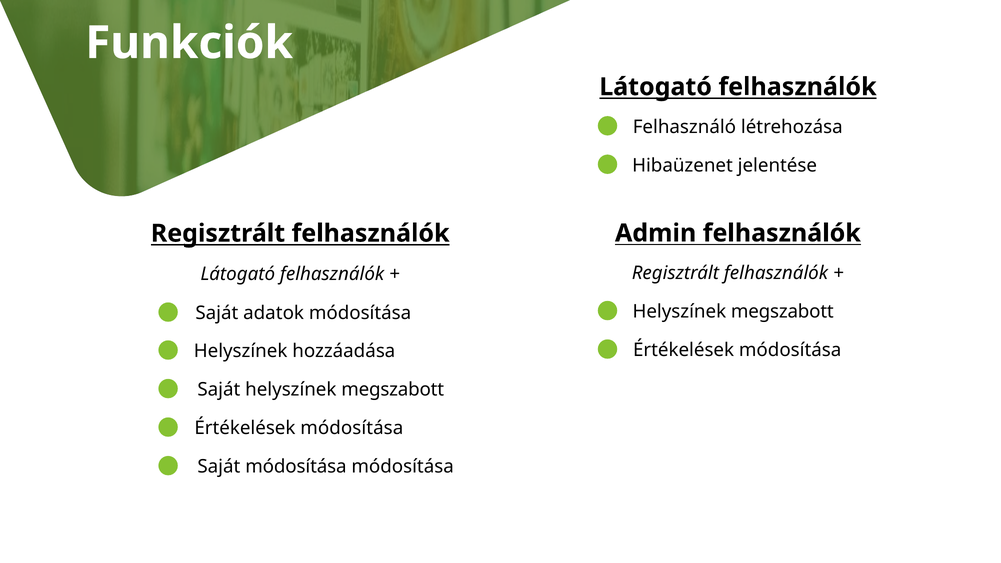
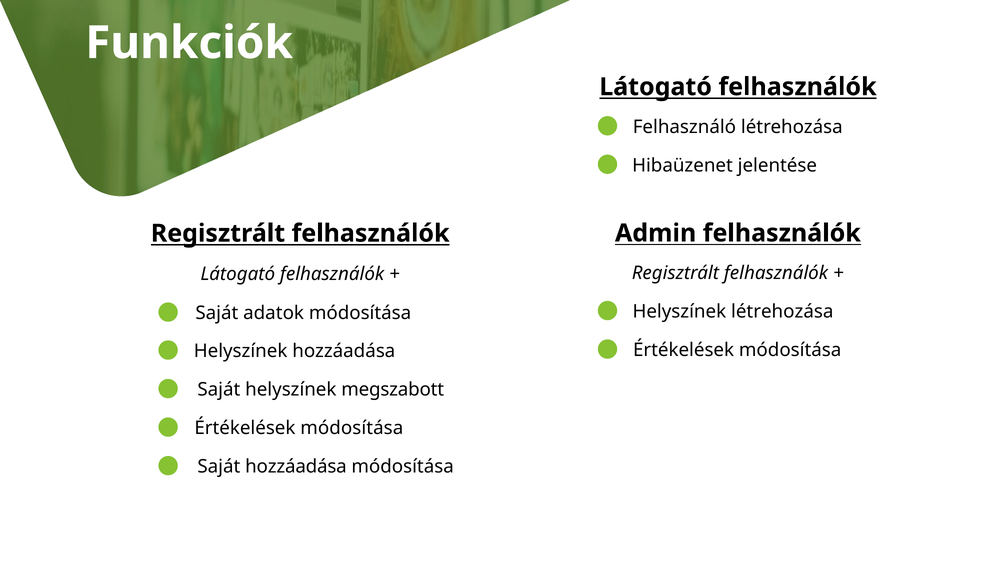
megszabott at (782, 312): megszabott -> létrehozása
Saját módosítása: módosítása -> hozzáadása
